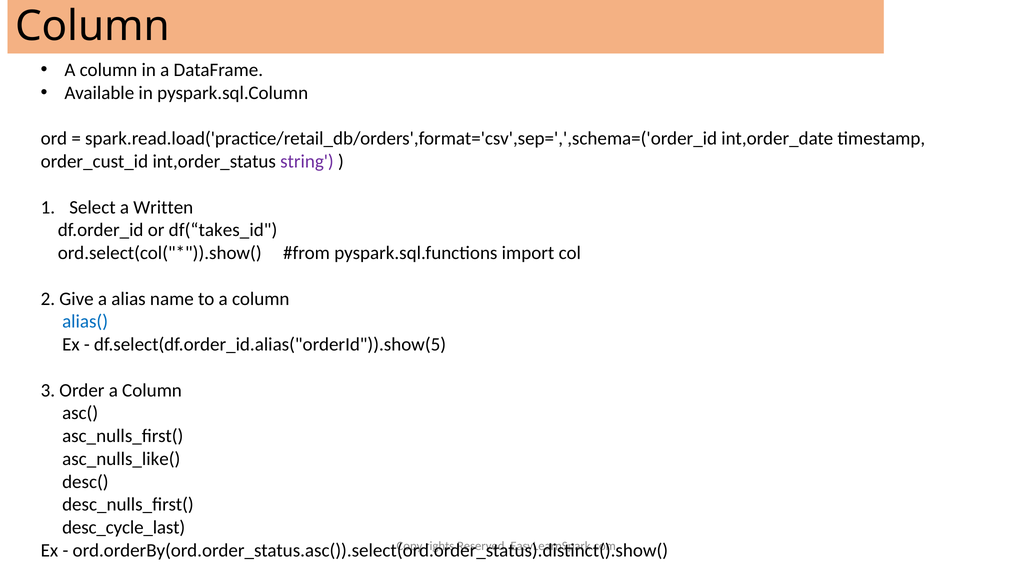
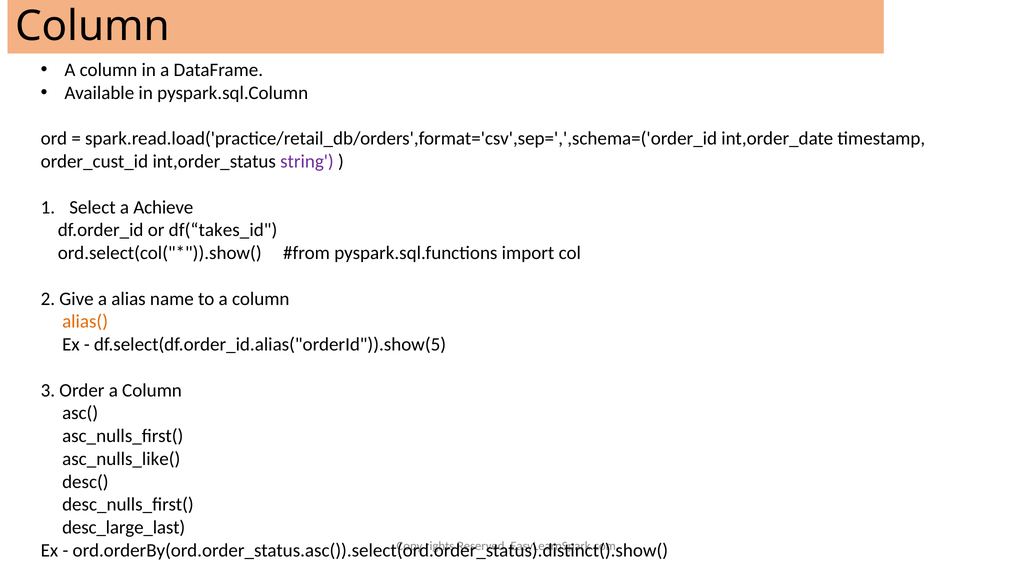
Written: Written -> Achieve
alias( colour: blue -> orange
desc_cycle_last: desc_cycle_last -> desc_large_last
